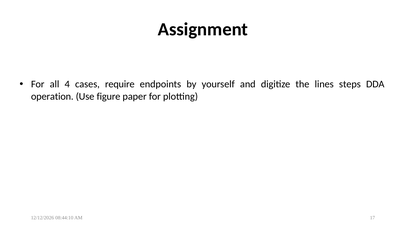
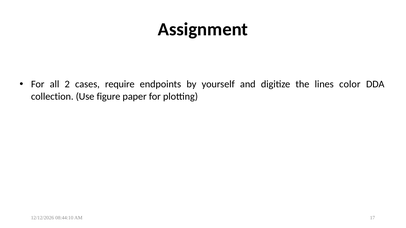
4: 4 -> 2
steps: steps -> color
operation: operation -> collection
